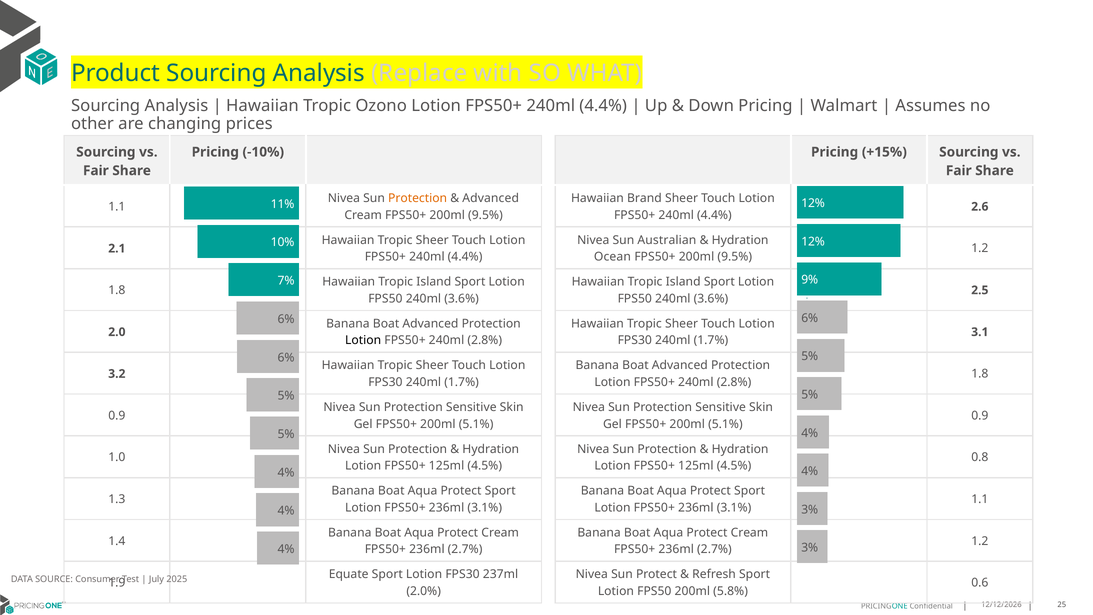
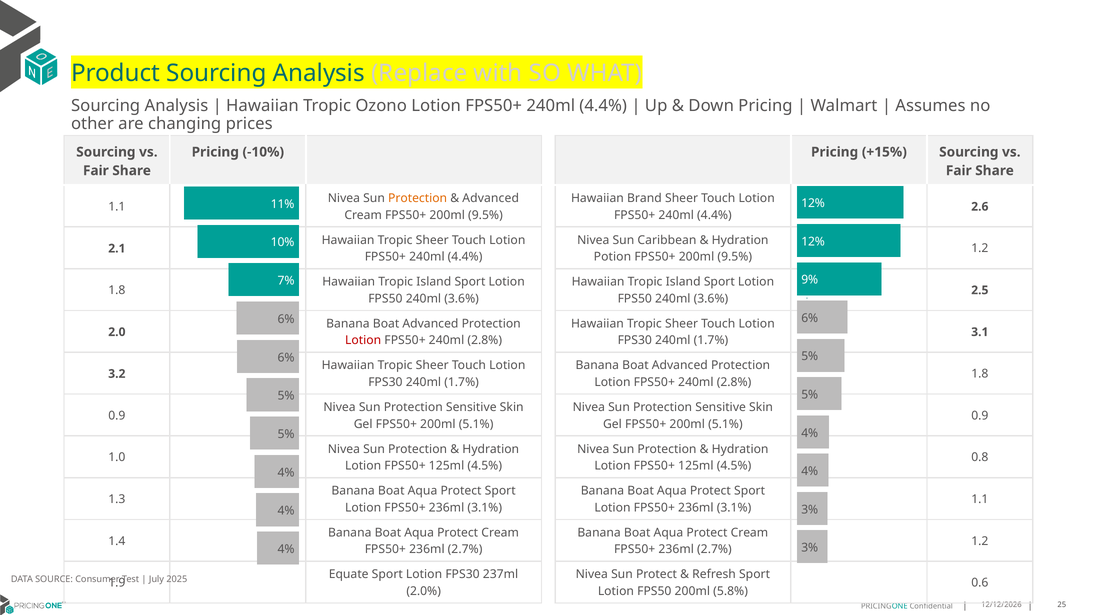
Australian: Australian -> Caribbean
Ocean: Ocean -> Potion
Lotion at (363, 340) colour: black -> red
